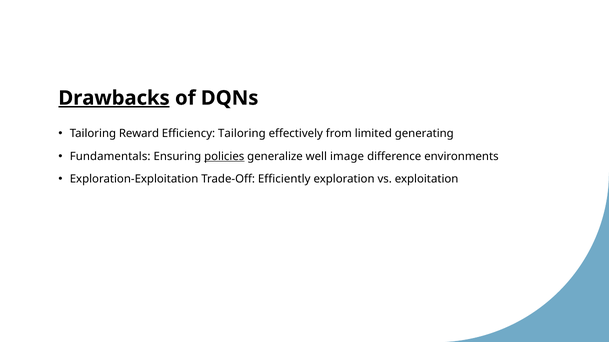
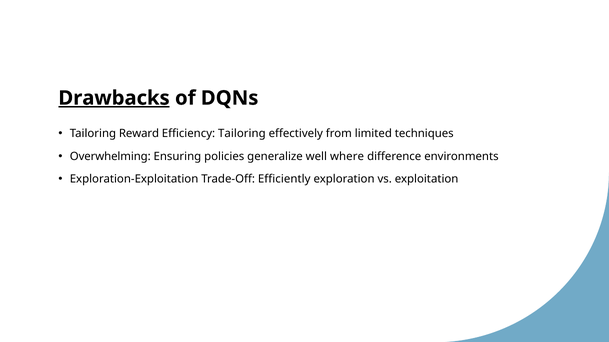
generating: generating -> techniques
Fundamentals: Fundamentals -> Overwhelming
policies underline: present -> none
image: image -> where
